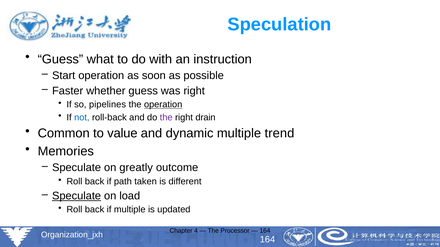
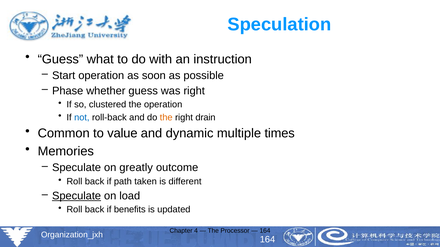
Faster: Faster -> Phase
pipelines: pipelines -> clustered
operation at (163, 105) underline: present -> none
the at (166, 118) colour: purple -> orange
trend: trend -> times
if multiple: multiple -> benefits
